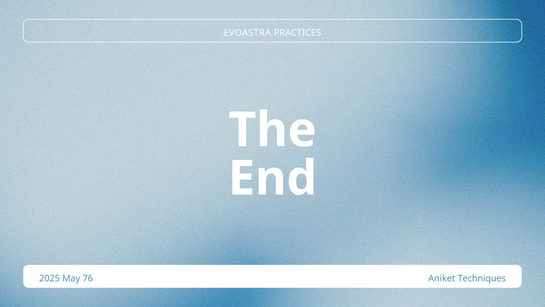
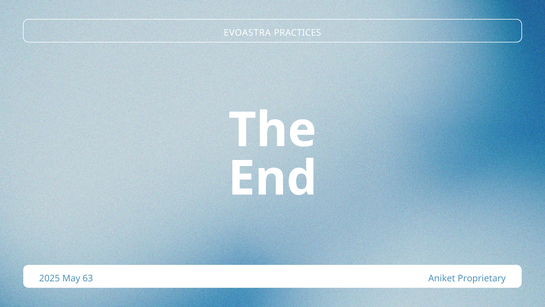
76: 76 -> 63
Techniques: Techniques -> Proprietary
